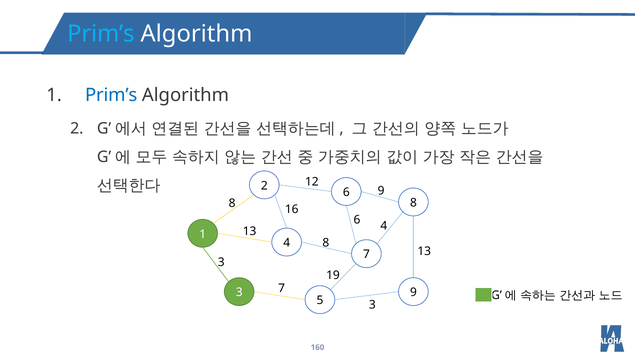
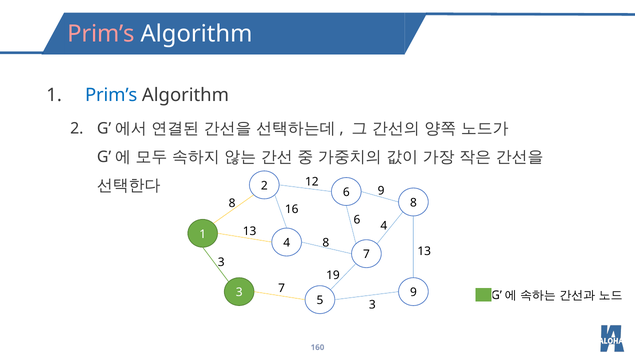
Prim’s at (101, 34) colour: light blue -> pink
